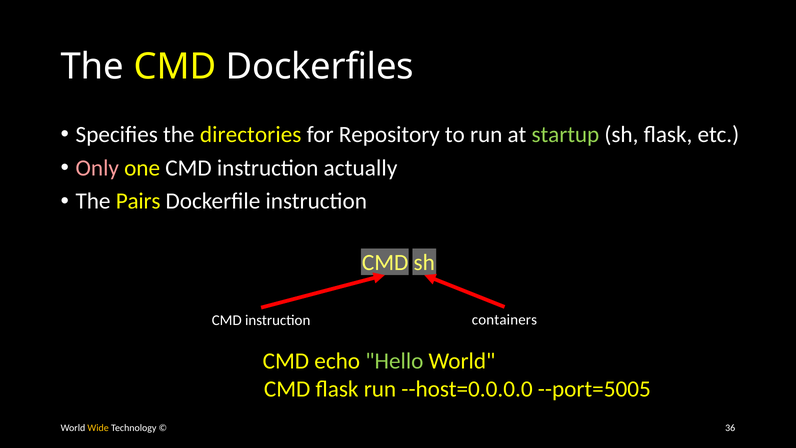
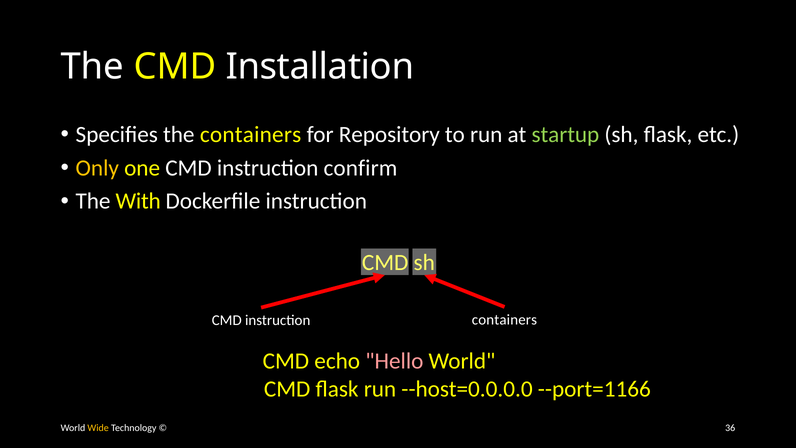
Dockerfiles: Dockerfiles -> Installation
the directories: directories -> containers
Only colour: pink -> yellow
actually: actually -> confirm
Pairs: Pairs -> With
Hello colour: light green -> pink
--port=5005: --port=5005 -> --port=1166
